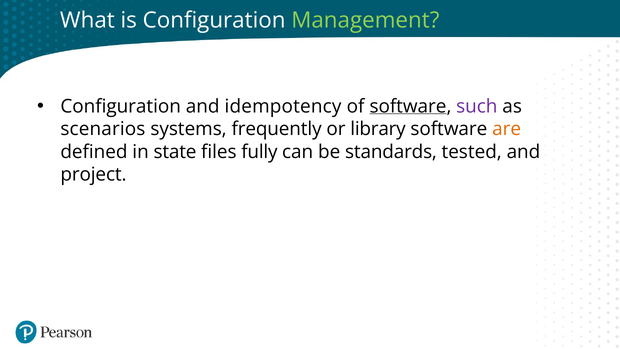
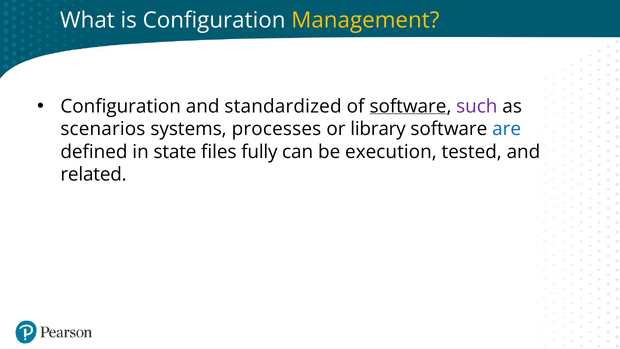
Management colour: light green -> yellow
idempotency: idempotency -> standardized
frequently: frequently -> processes
are colour: orange -> blue
standards: standards -> execution
project: project -> related
